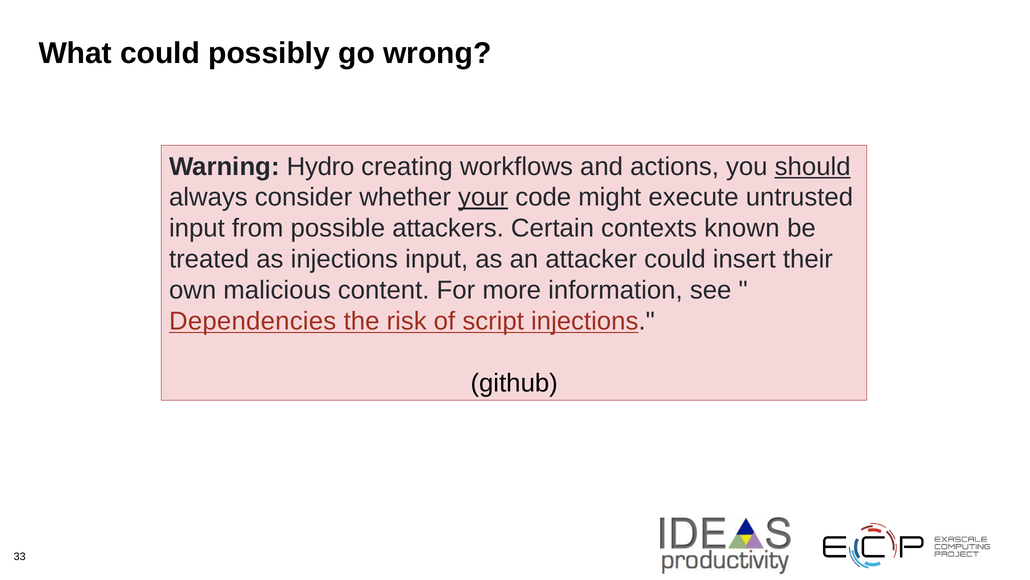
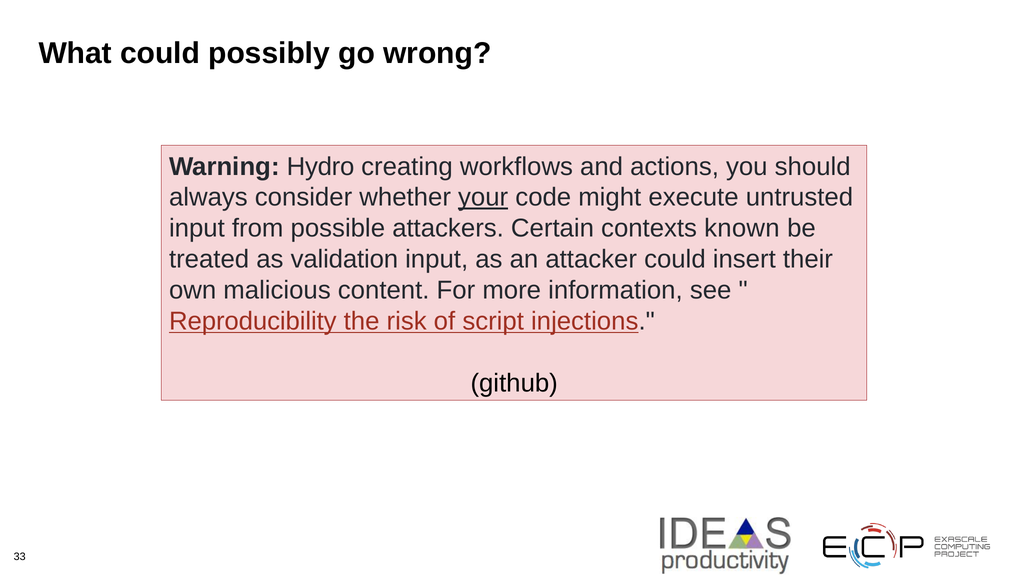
should underline: present -> none
as injections: injections -> validation
Dependencies: Dependencies -> Reproducibility
